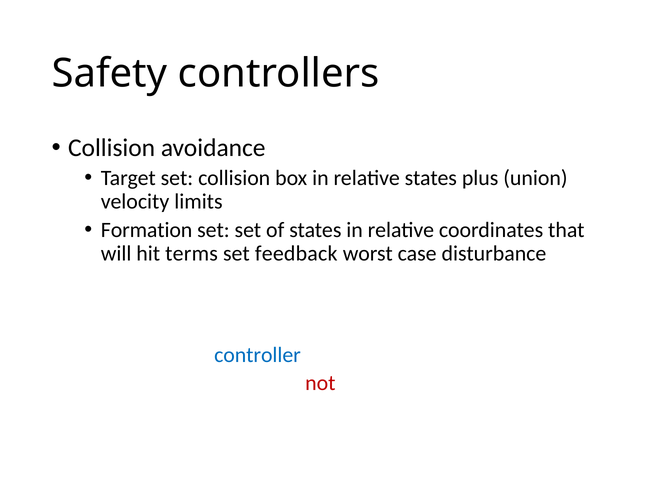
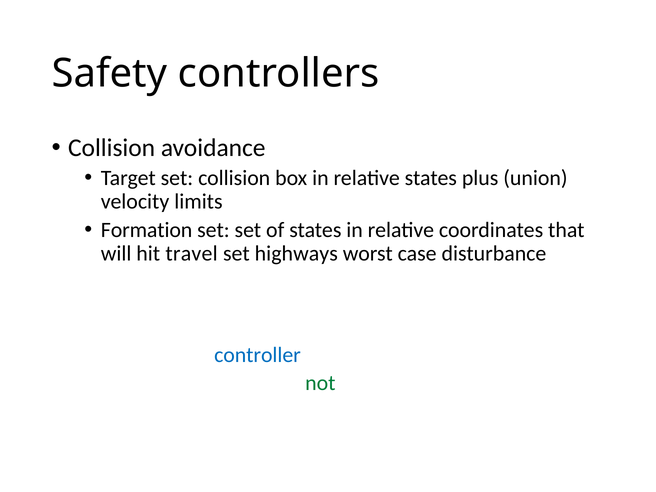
terms: terms -> travel
feedback: feedback -> highways
not colour: red -> green
